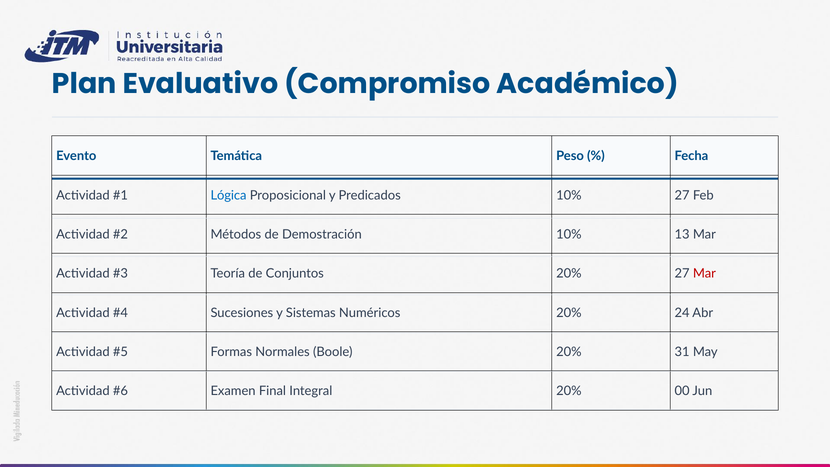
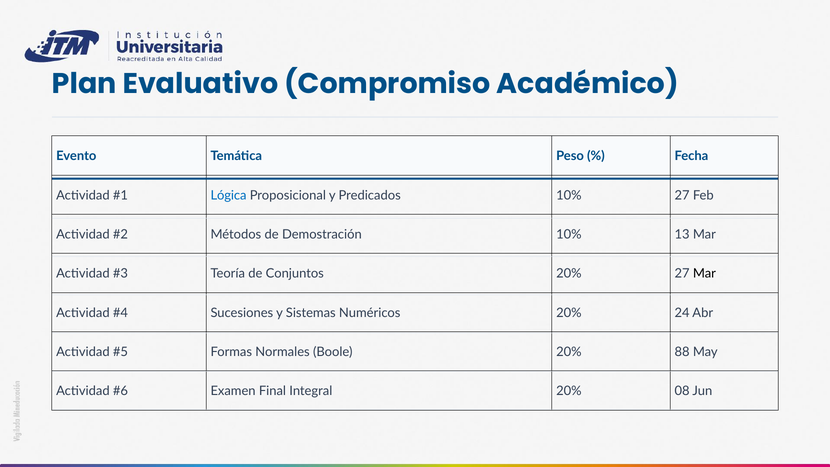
Mar at (704, 274) colour: red -> black
31: 31 -> 88
00: 00 -> 08
